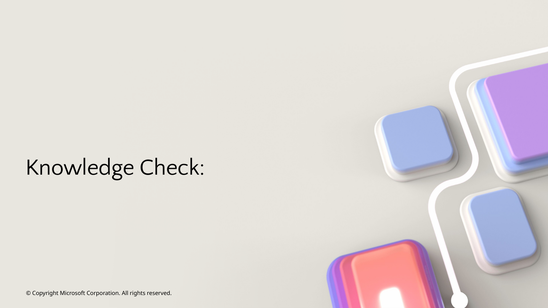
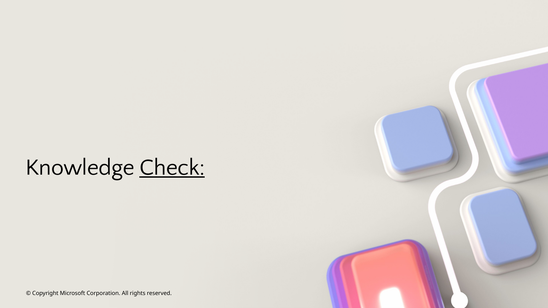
Check underline: none -> present
